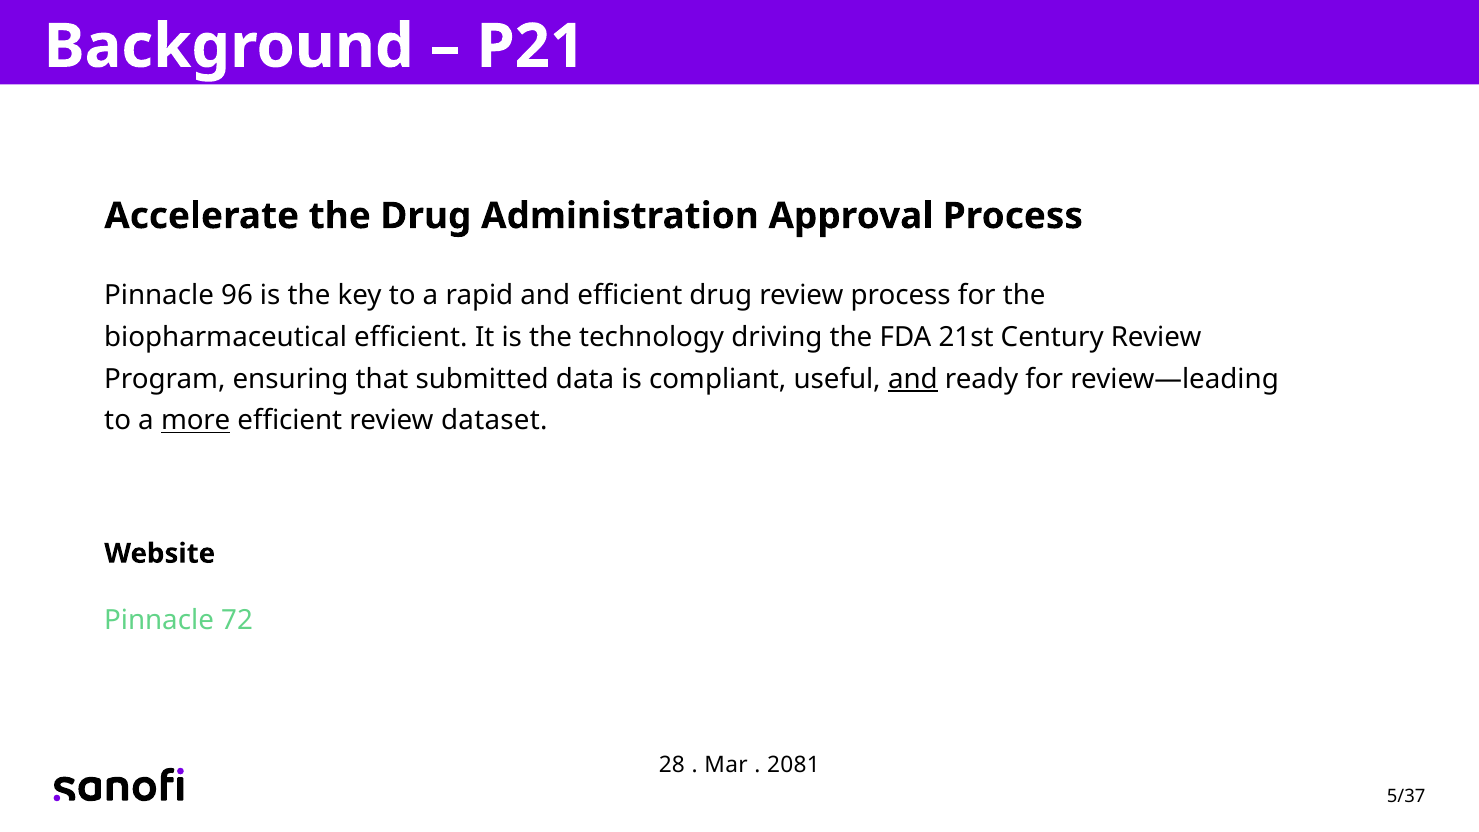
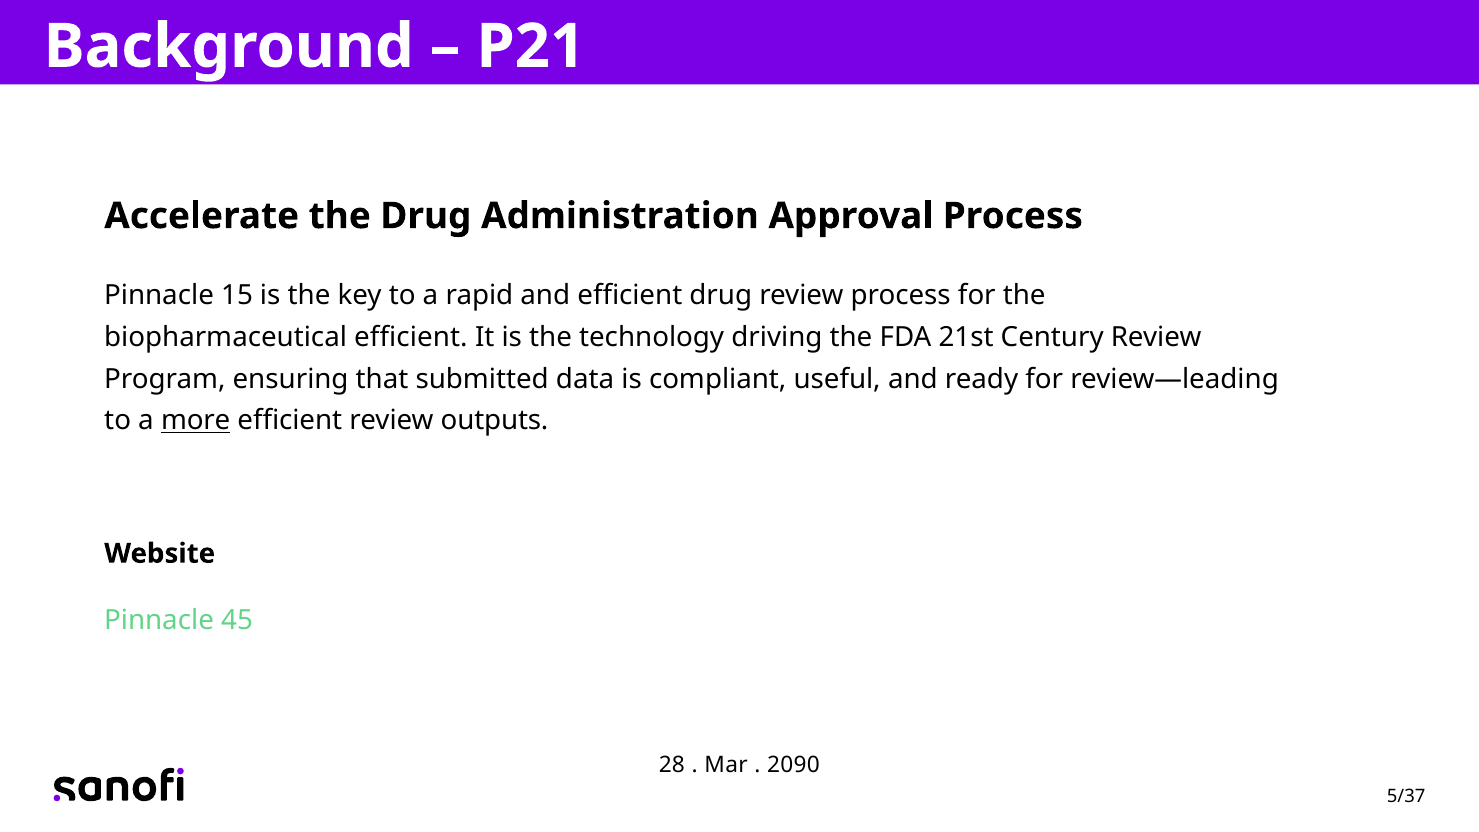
96: 96 -> 15
and at (913, 379) underline: present -> none
dataset: dataset -> outputs
72: 72 -> 45
2081: 2081 -> 2090
